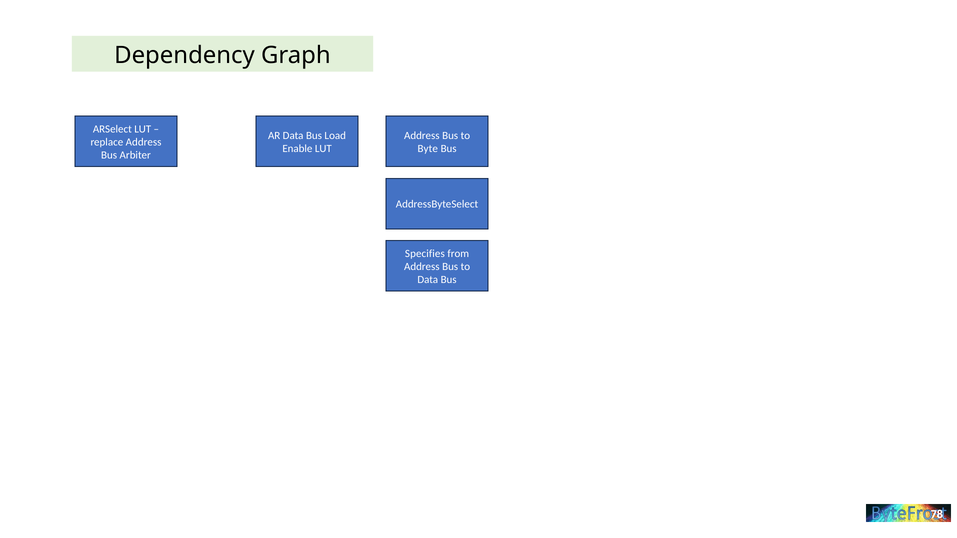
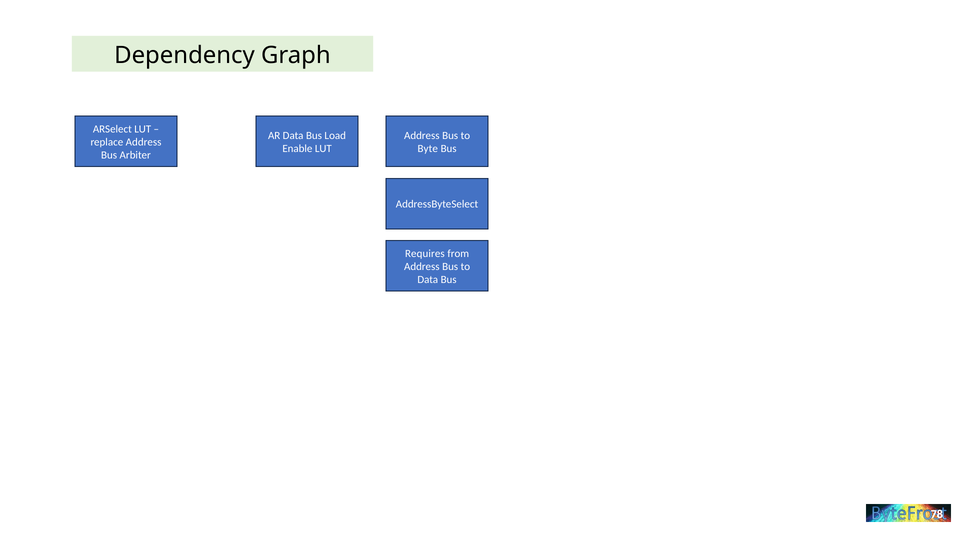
Specifies: Specifies -> Requires
